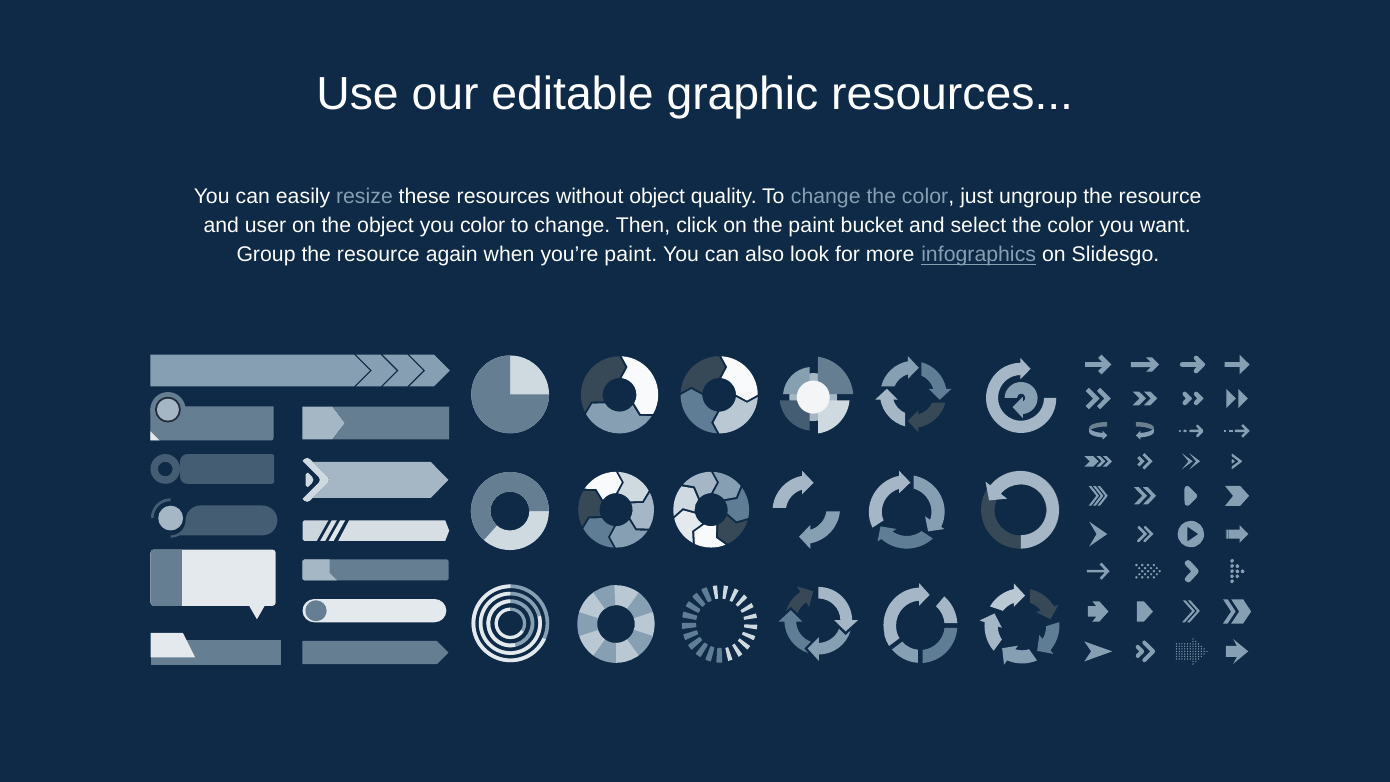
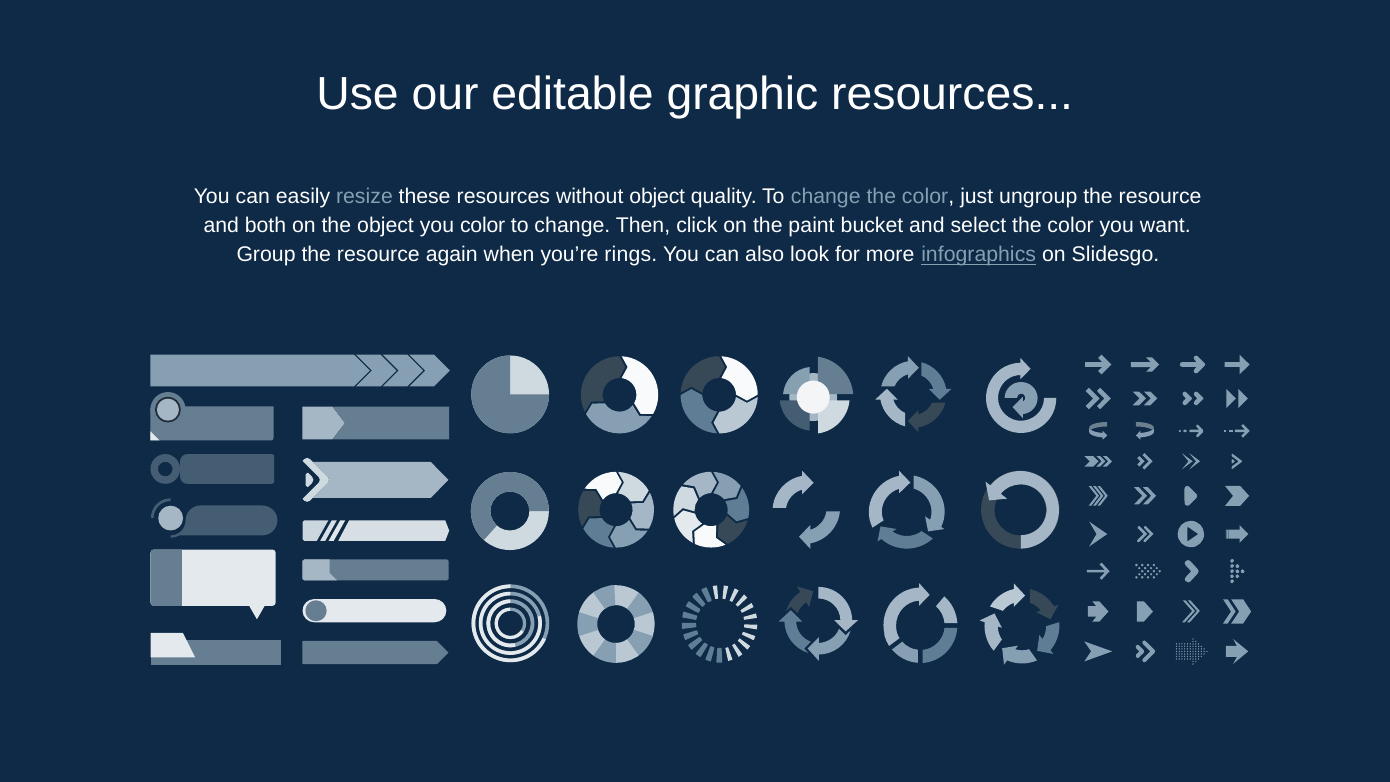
user: user -> both
you’re paint: paint -> rings
